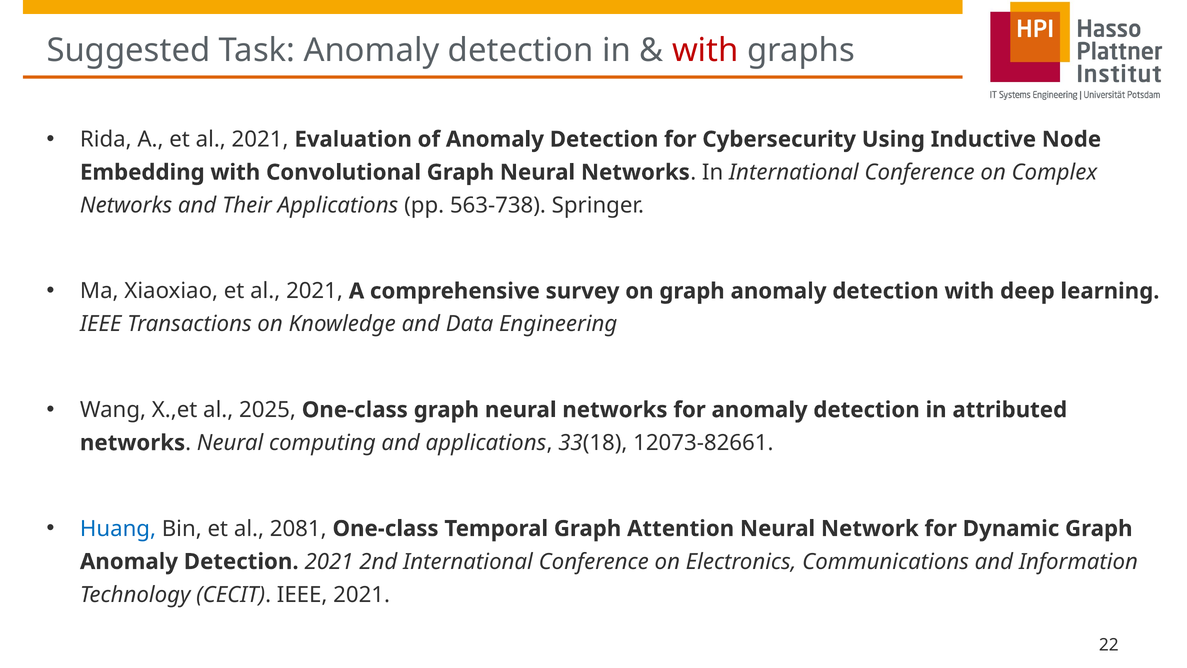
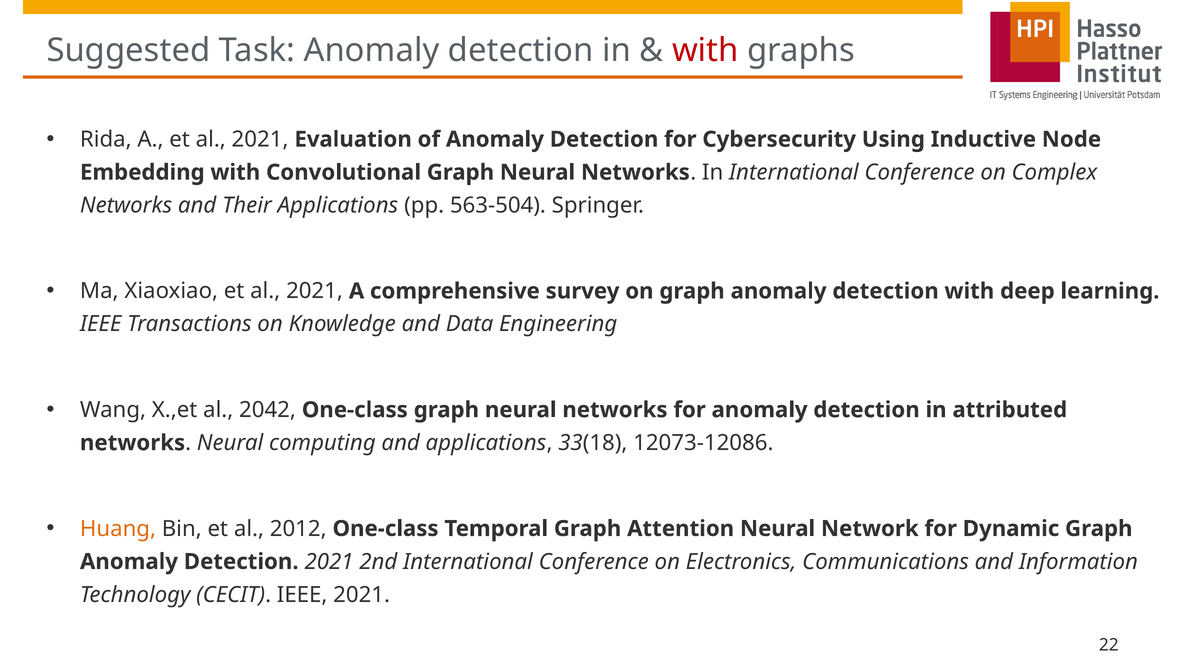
563-738: 563-738 -> 563-504
2025: 2025 -> 2042
12073-82661: 12073-82661 -> 12073-12086
Huang colour: blue -> orange
2081: 2081 -> 2012
